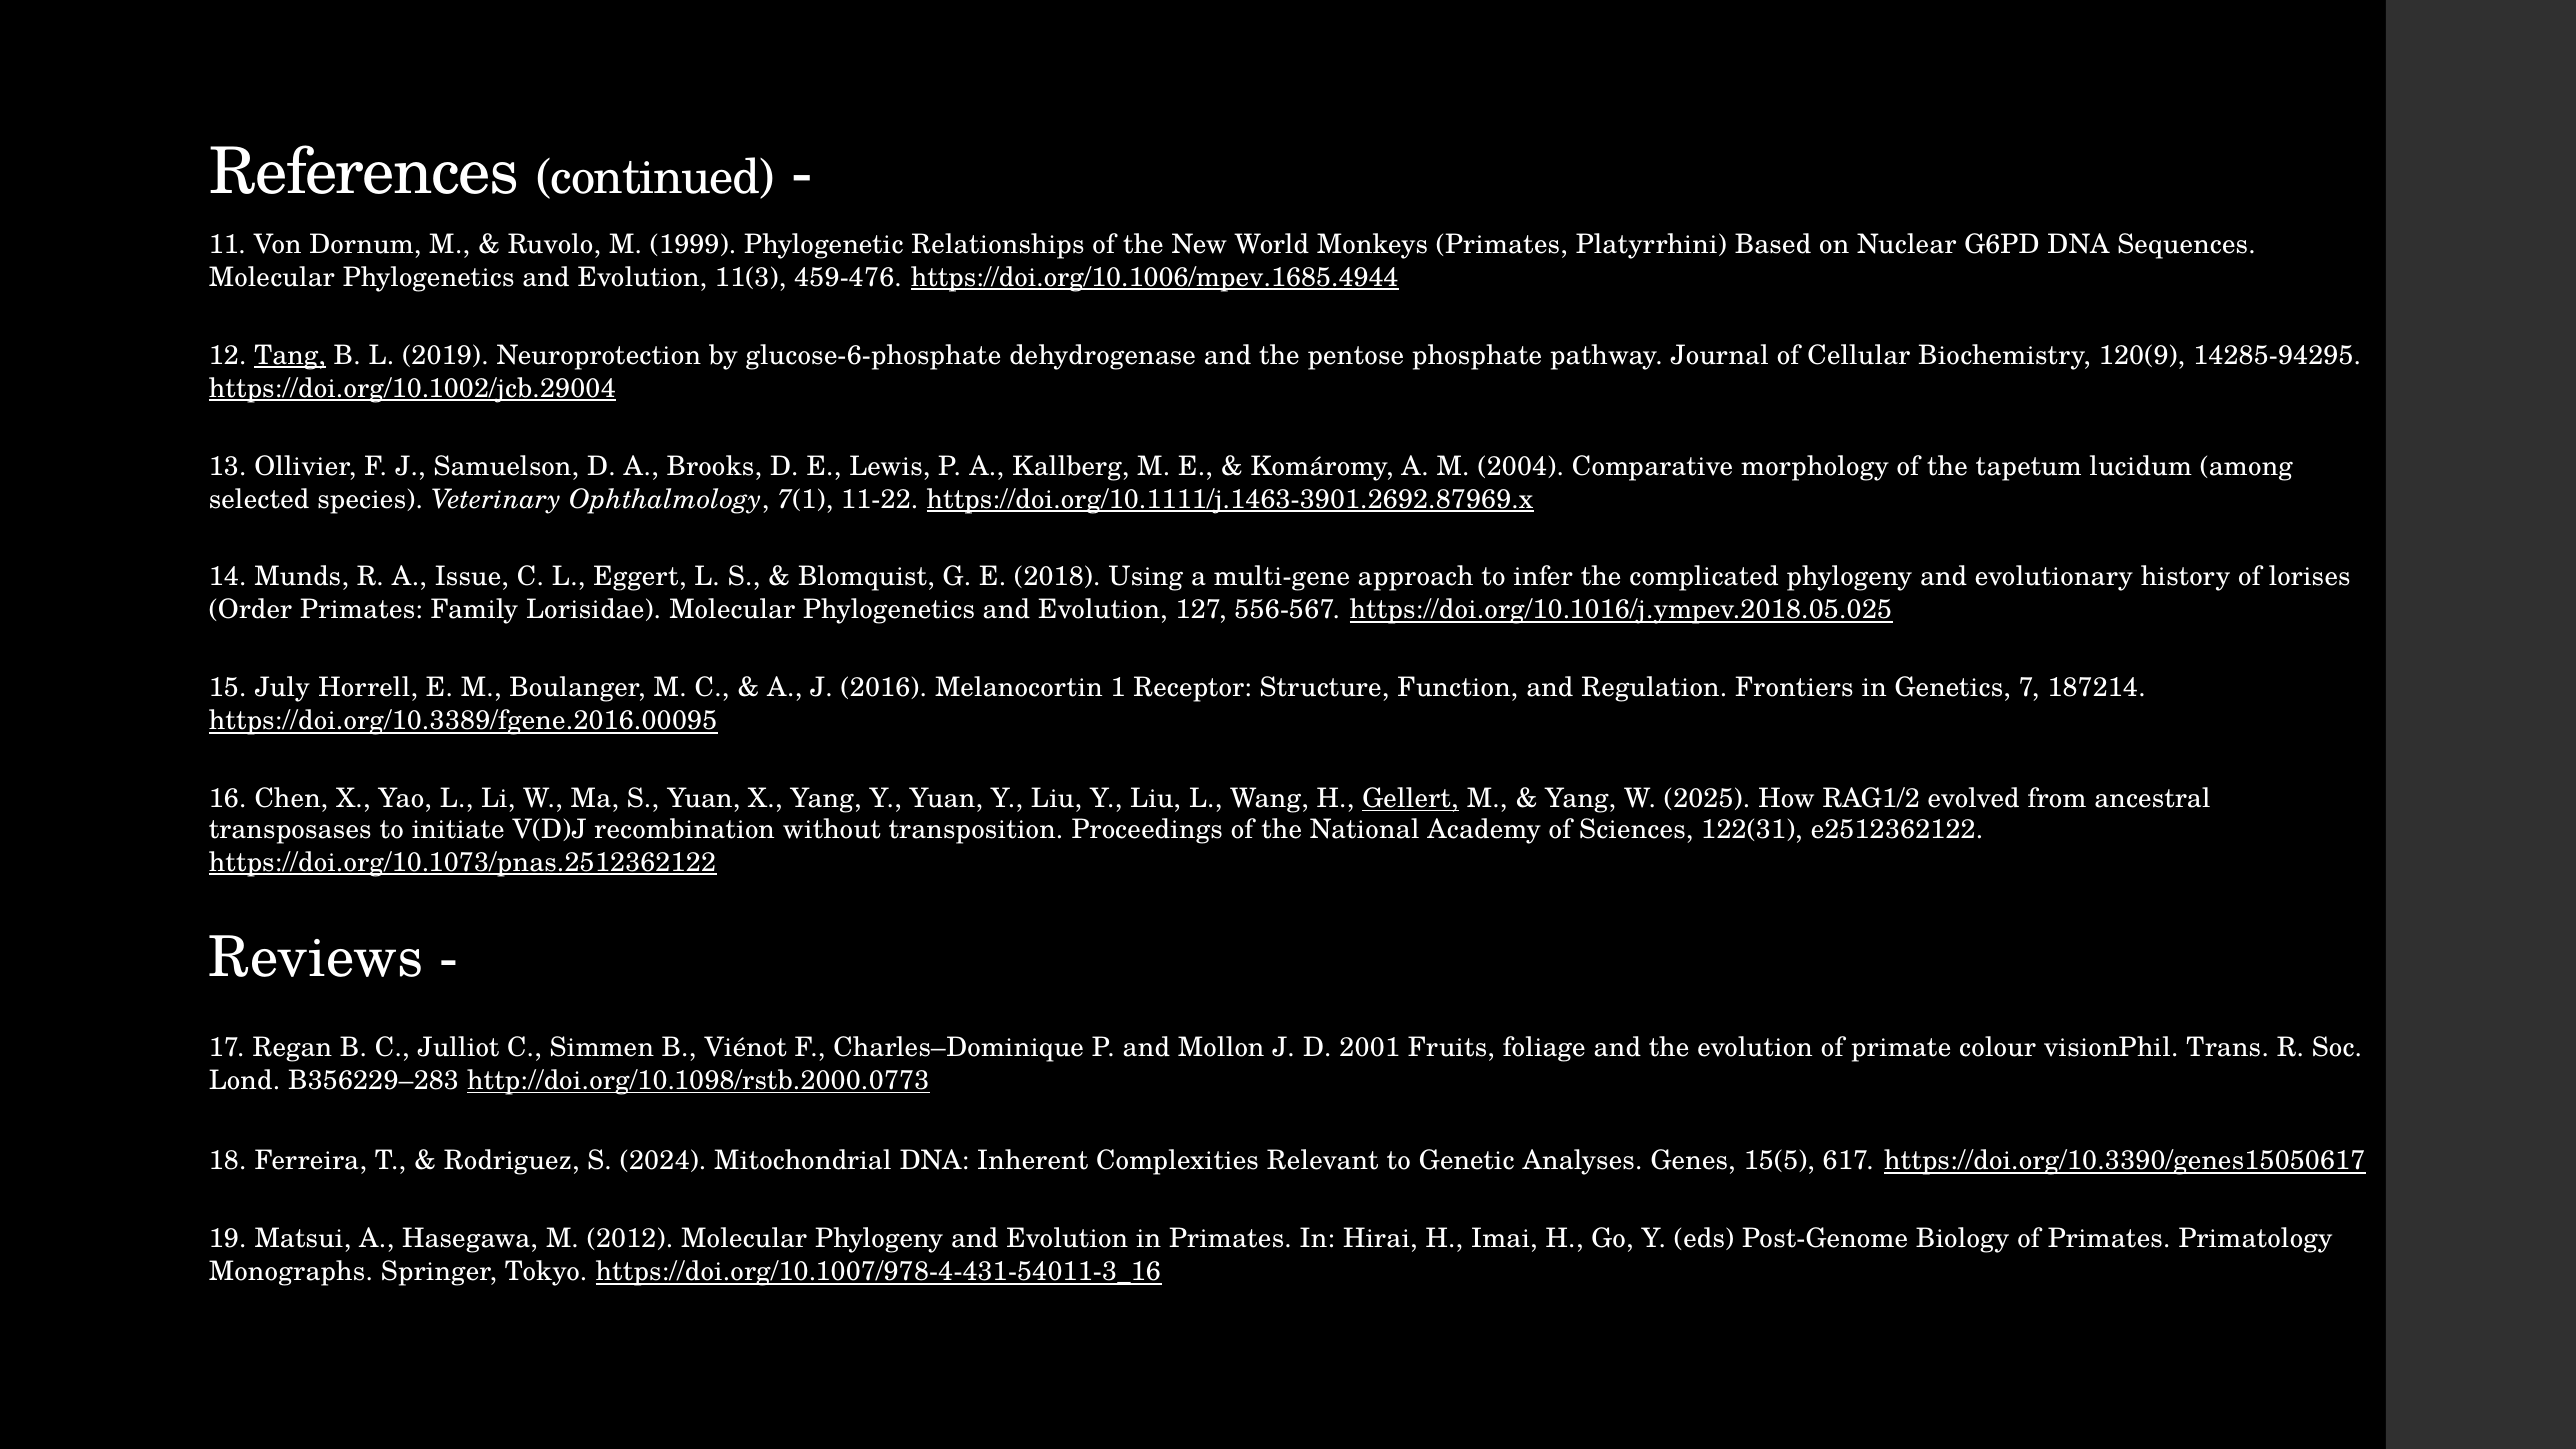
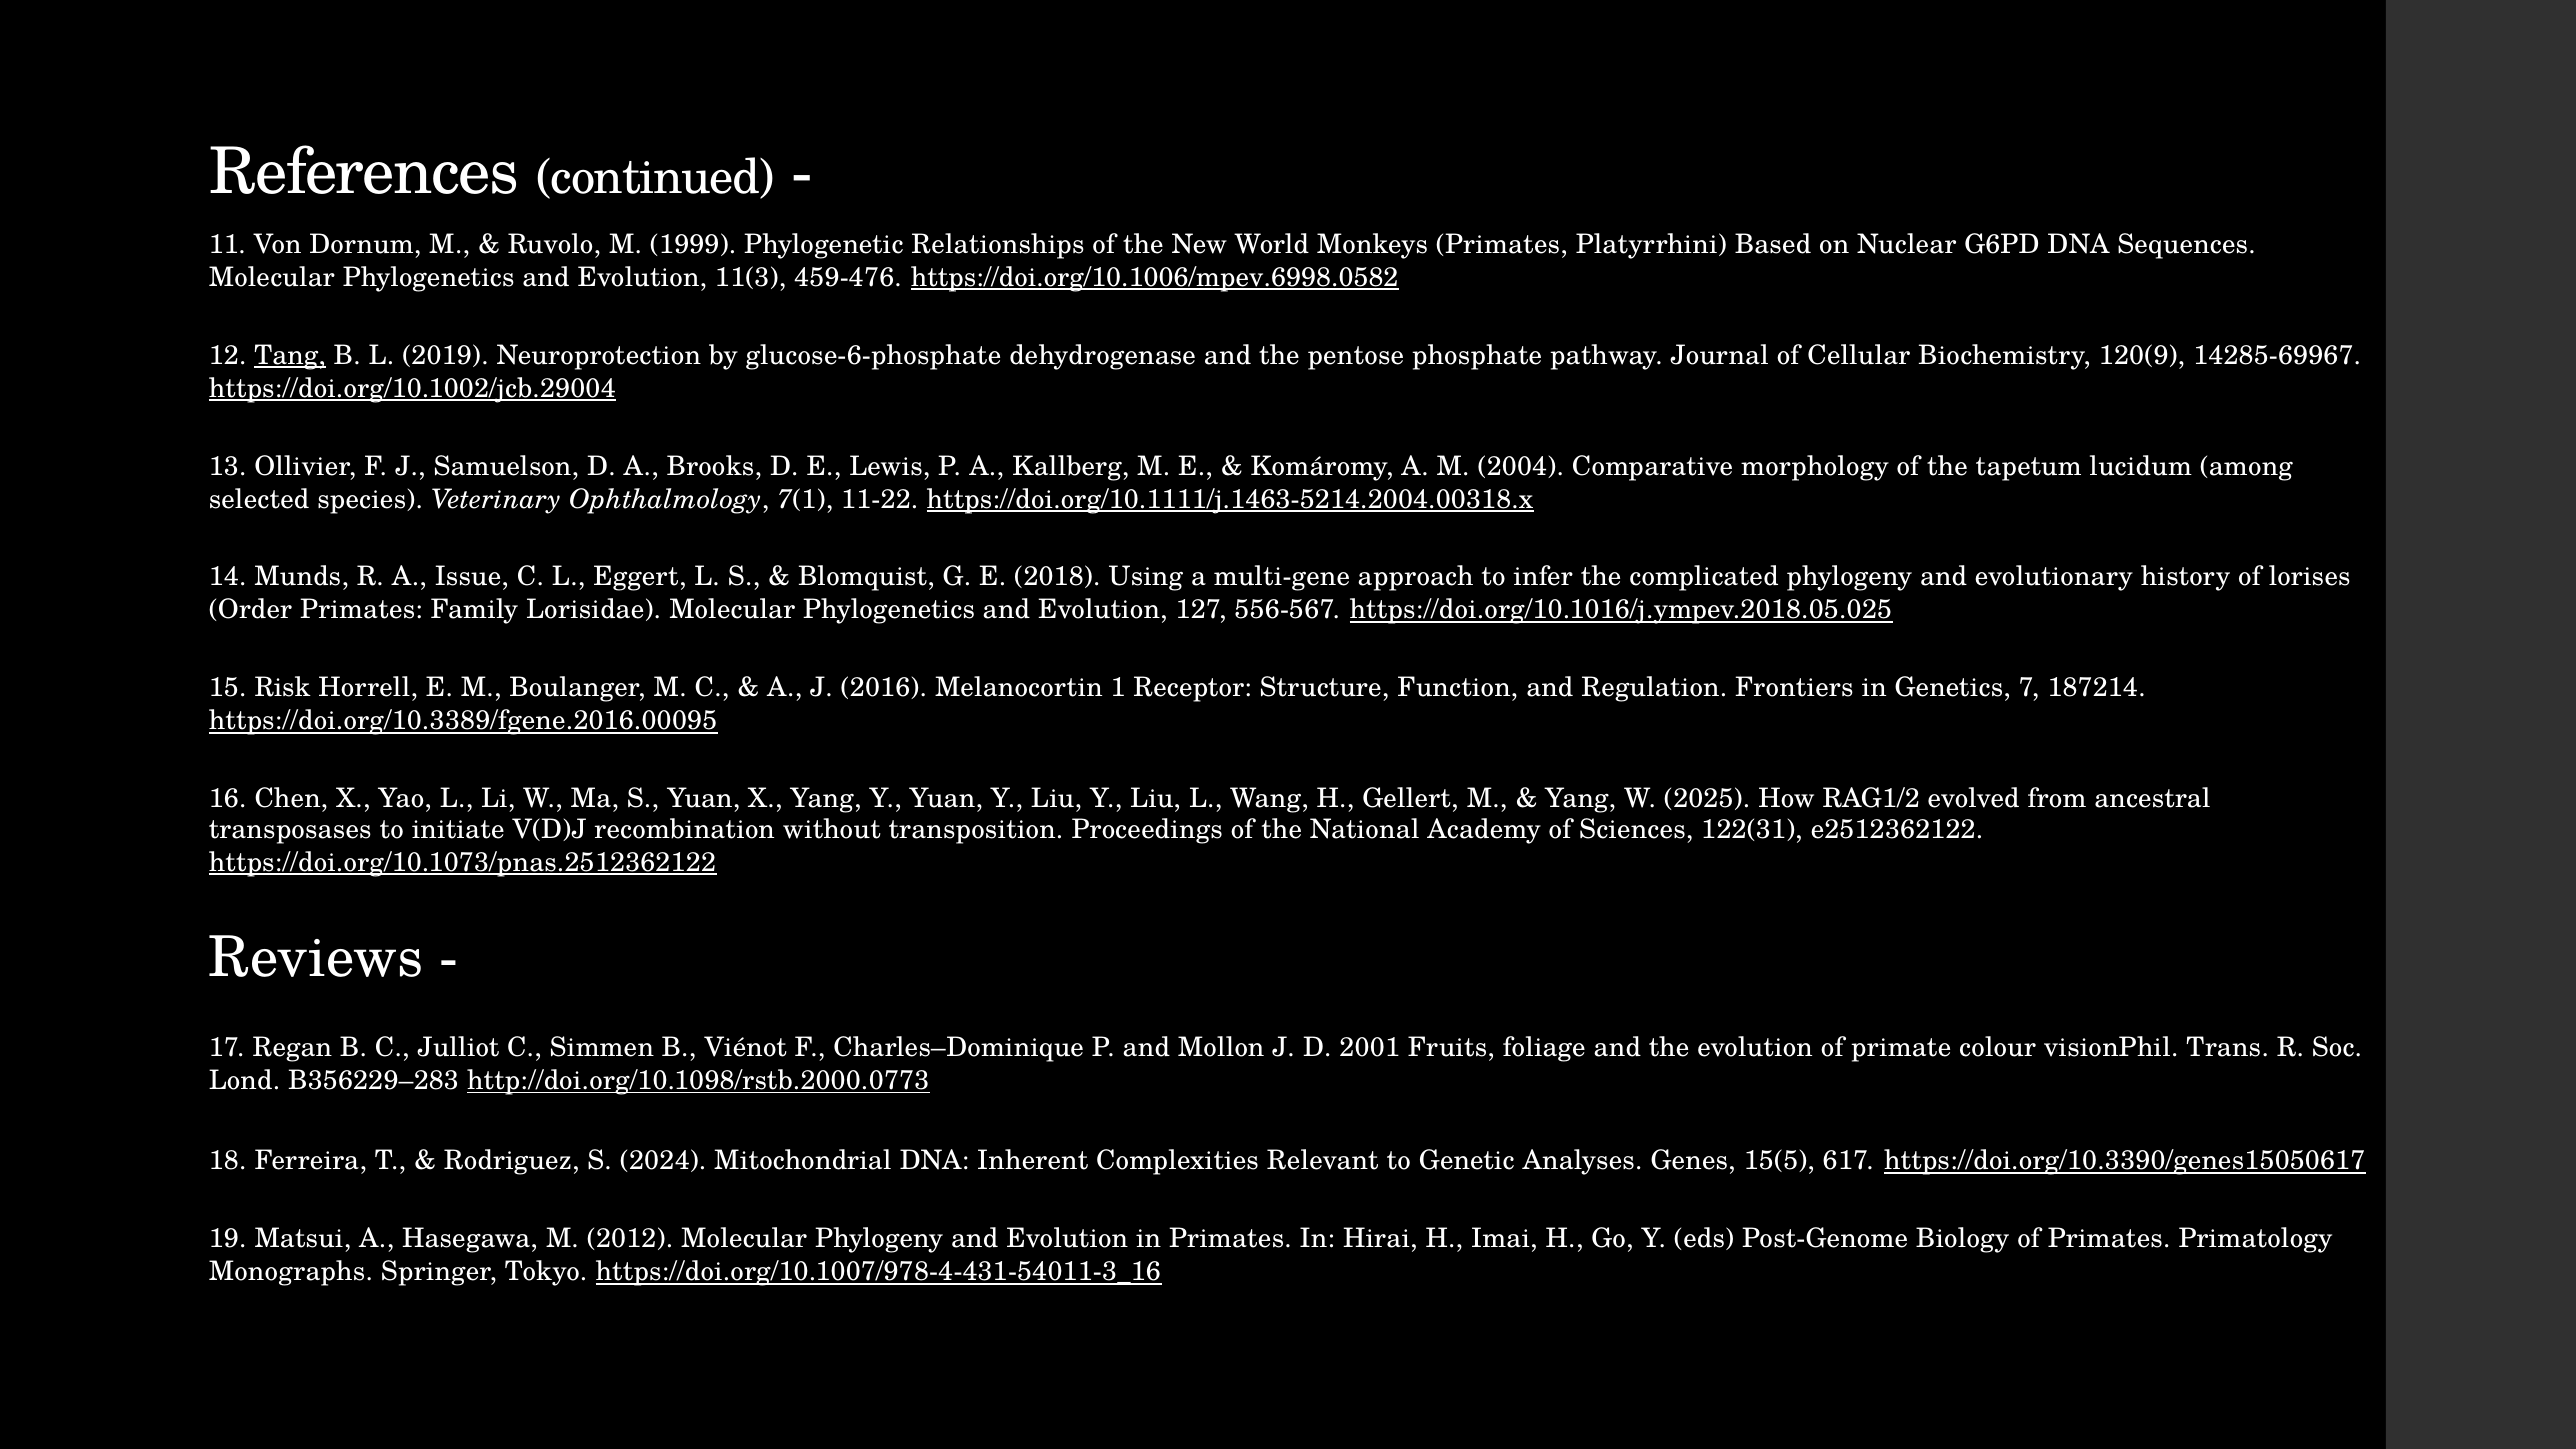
https://doi.org/10.1006/mpev.1685.4944: https://doi.org/10.1006/mpev.1685.4944 -> https://doi.org/10.1006/mpev.6998.0582
14285-94295: 14285-94295 -> 14285-69967
https://doi.org/10.1111/j.1463-3901.2692.87969.x: https://doi.org/10.1111/j.1463-3901.2692.87969.x -> https://doi.org/10.1111/j.1463-5214.2004.00318.x
July: July -> Risk
Gellert underline: present -> none
